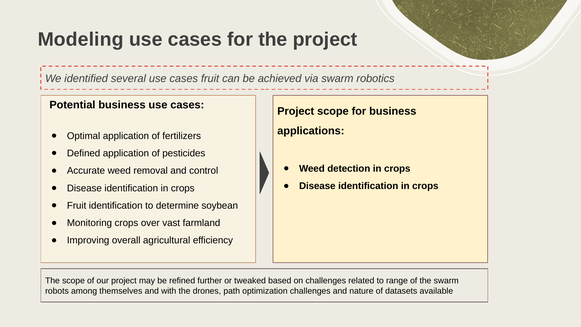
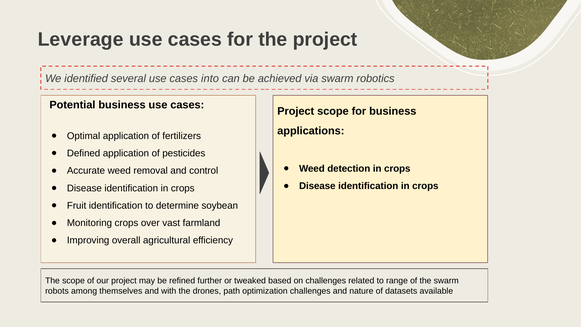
Modeling: Modeling -> Leverage
cases fruit: fruit -> into
